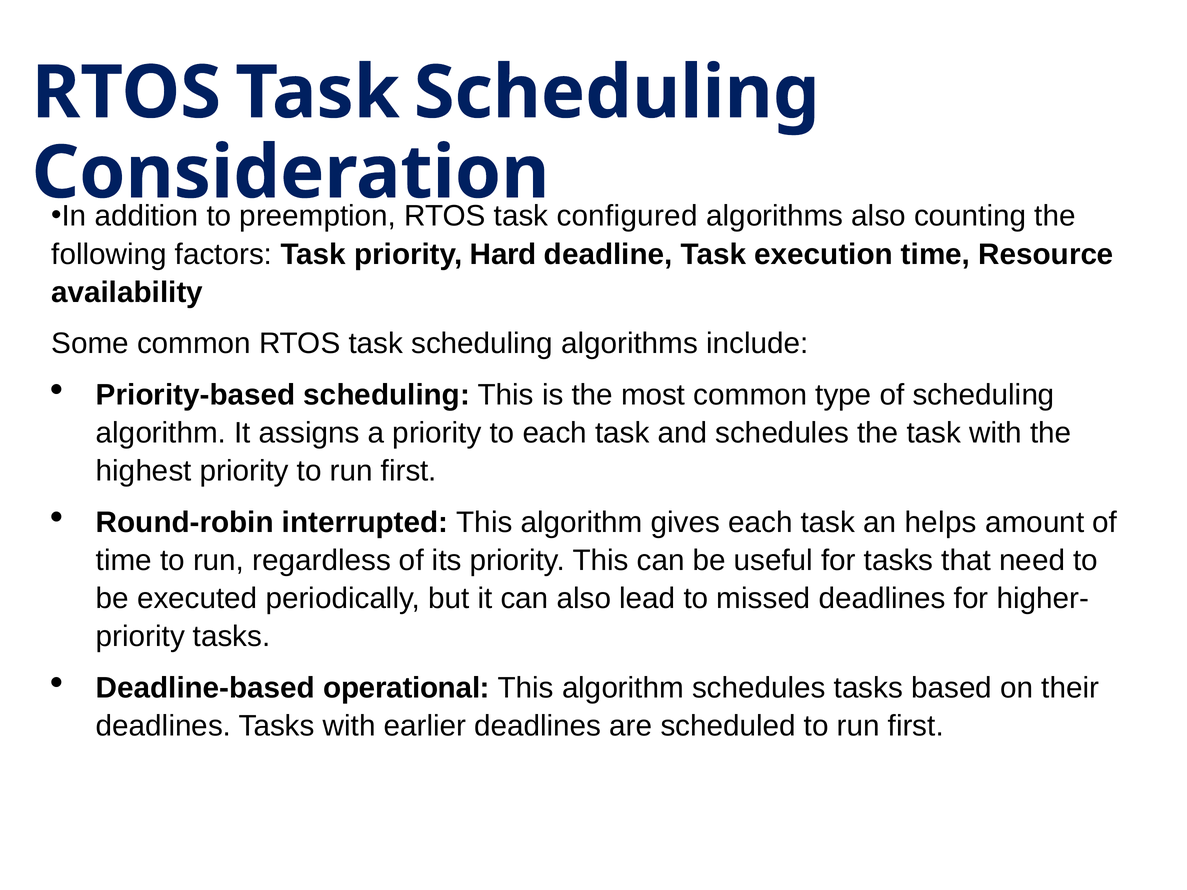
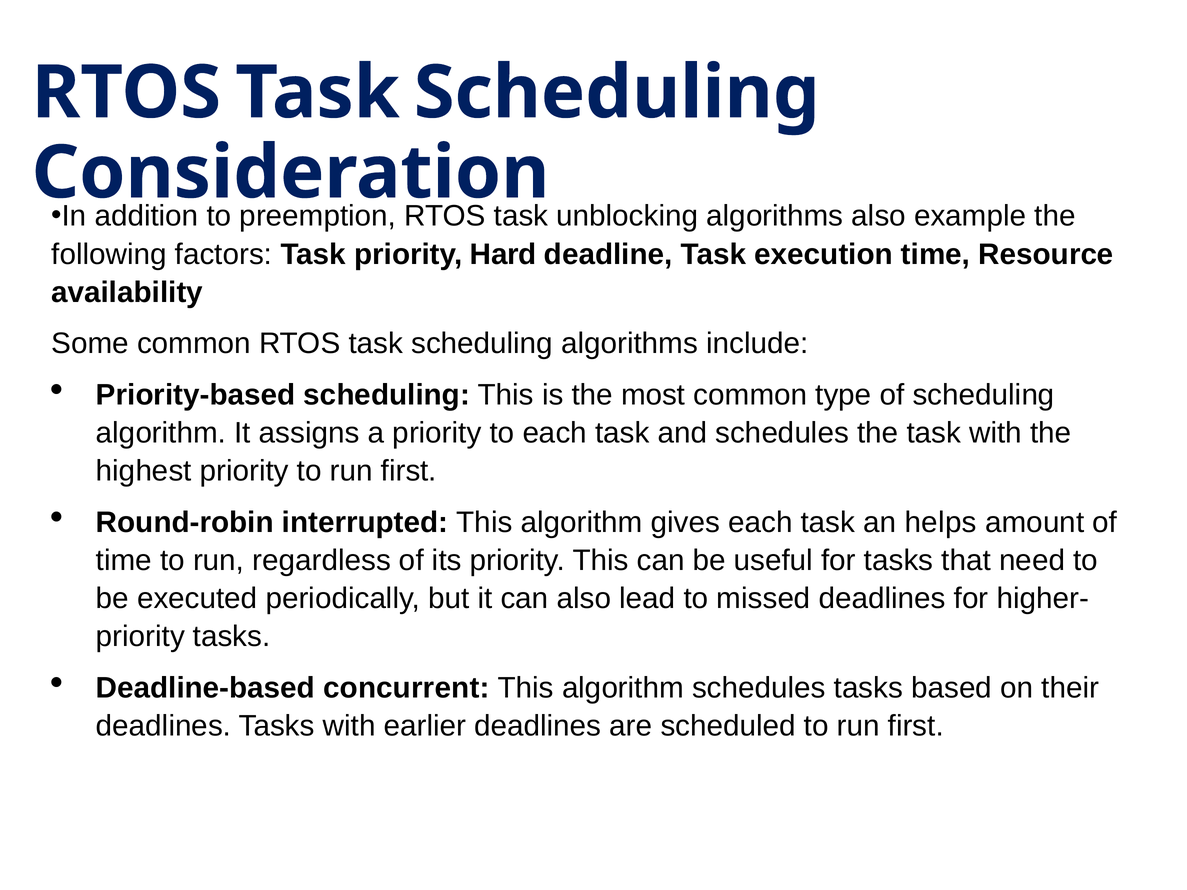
configured: configured -> unblocking
counting: counting -> example
operational: operational -> concurrent
